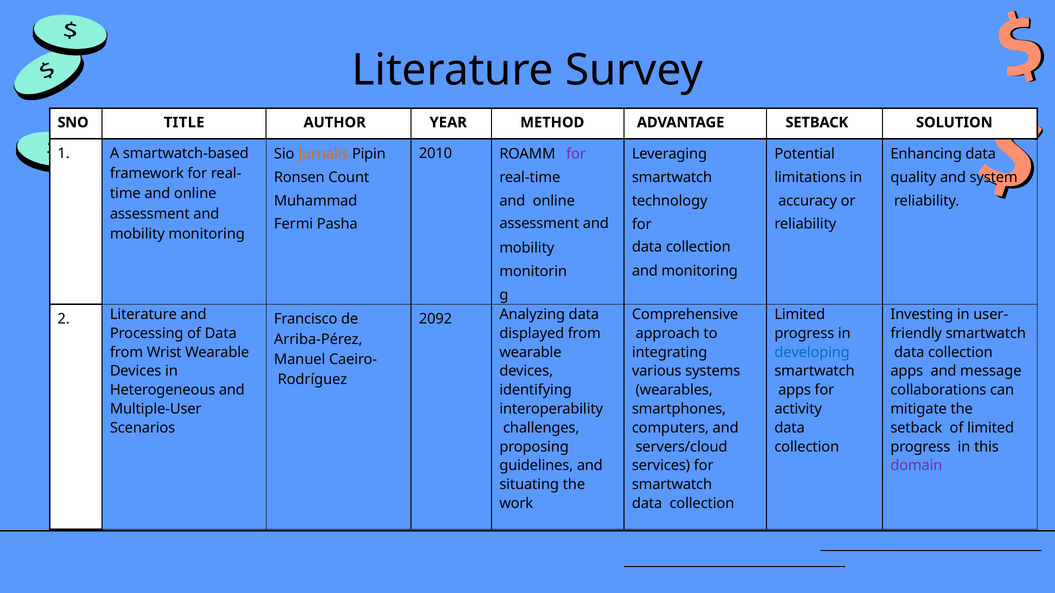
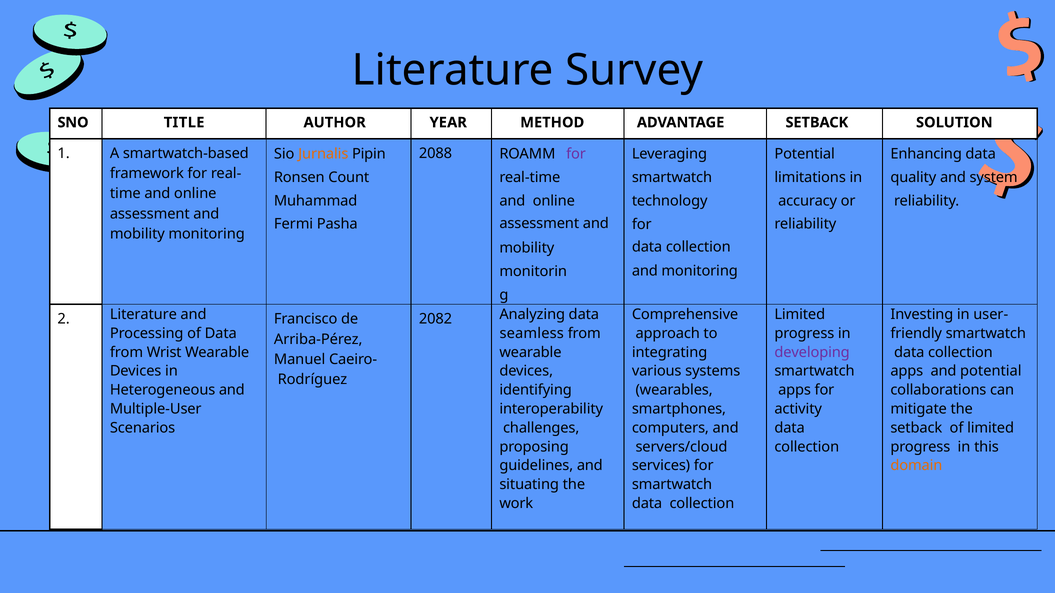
2010: 2010 -> 2088
2092: 2092 -> 2082
displayed: displayed -> seamless
developing colour: blue -> purple
and message: message -> potential
domain colour: purple -> orange
